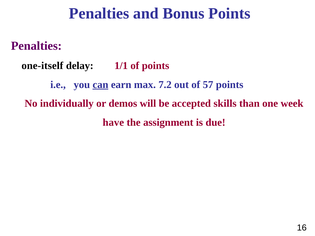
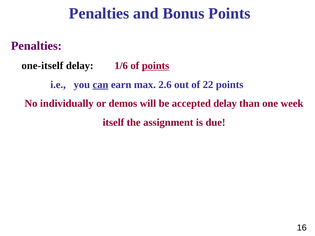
1/1: 1/1 -> 1/6
points at (156, 66) underline: none -> present
7.2: 7.2 -> 2.6
57: 57 -> 22
accepted skills: skills -> delay
have: have -> itself
